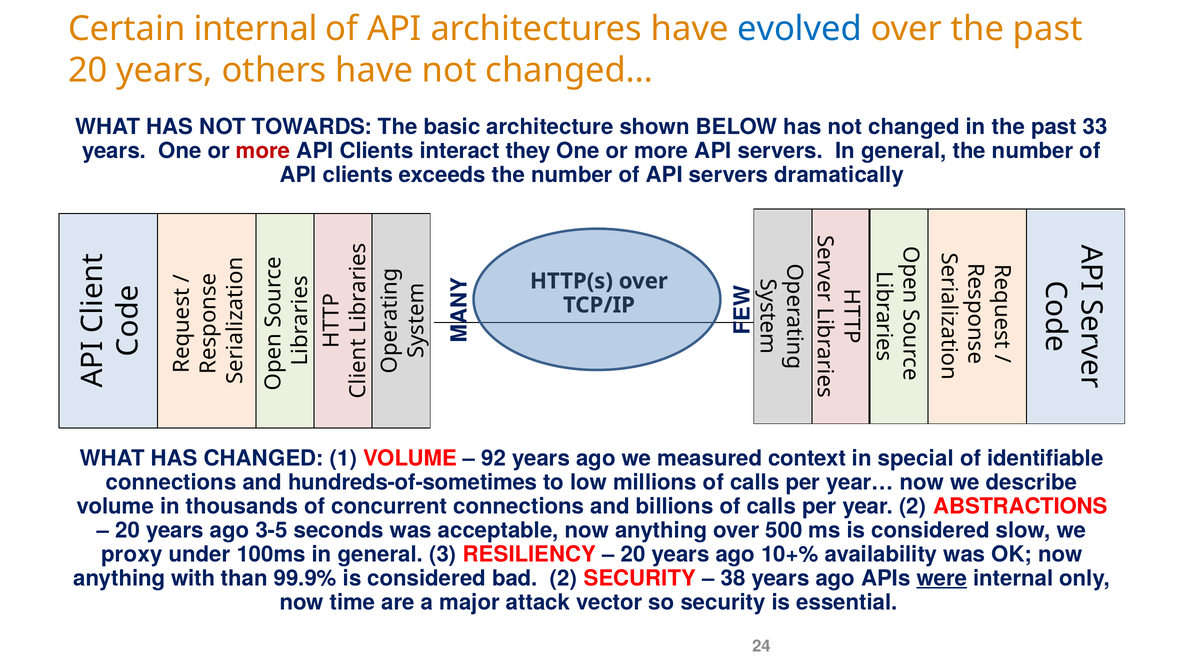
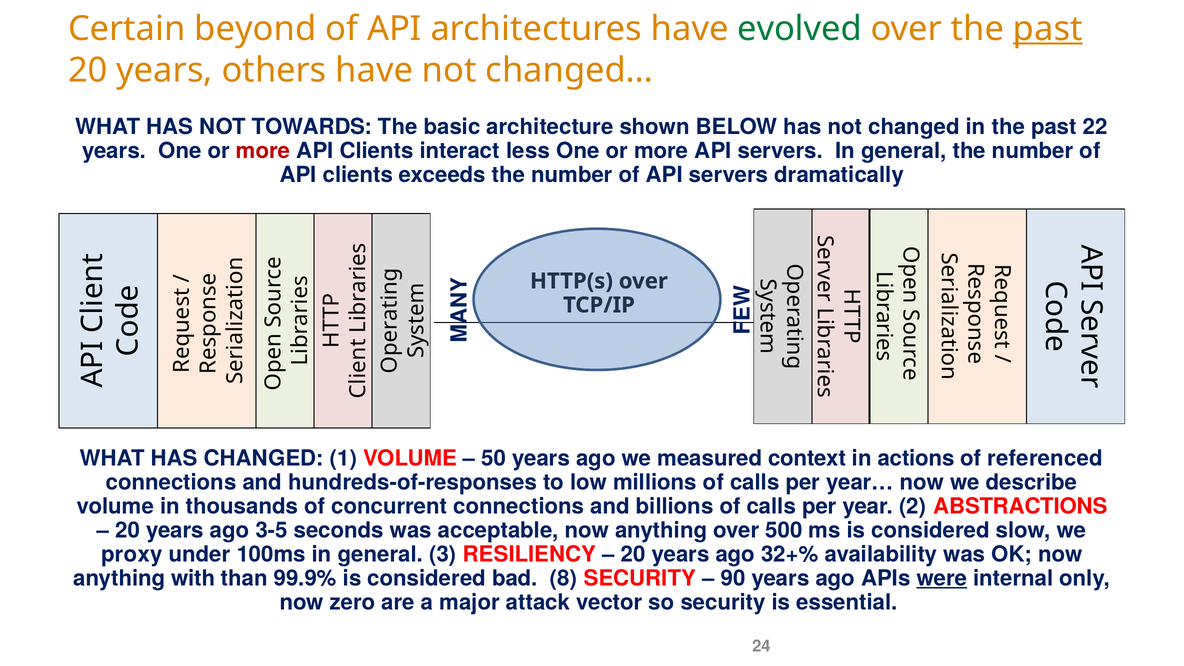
Certain internal: internal -> beyond
evolved colour: blue -> green
past at (1048, 29) underline: none -> present
33: 33 -> 22
they: they -> less
92: 92 -> 50
special: special -> actions
identifiable: identifiable -> referenced
hundreds-of-sometimes: hundreds-of-sometimes -> hundreds-of-responses
10+%: 10+% -> 32+%
bad 2: 2 -> 8
38: 38 -> 90
time: time -> zero
